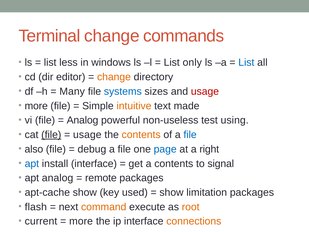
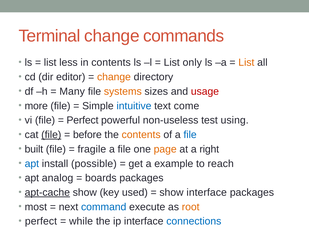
in windows: windows -> contents
List at (246, 63) colour: blue -> orange
systems colour: blue -> orange
intuitive colour: orange -> blue
made: made -> come
Analog at (83, 120): Analog -> Perfect
usage at (87, 135): usage -> before
also: also -> built
debug: debug -> fragile
page colour: blue -> orange
install interface: interface -> possible
a contents: contents -> example
signal: signal -> reach
remote: remote -> boards
apt-cache underline: none -> present
show limitation: limitation -> interface
flash: flash -> most
command colour: orange -> blue
current at (41, 221): current -> perfect
more at (81, 221): more -> while
connections colour: orange -> blue
